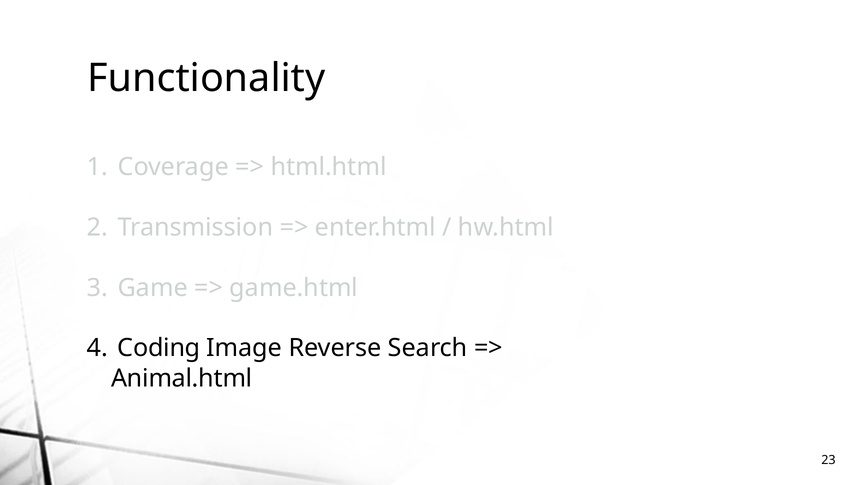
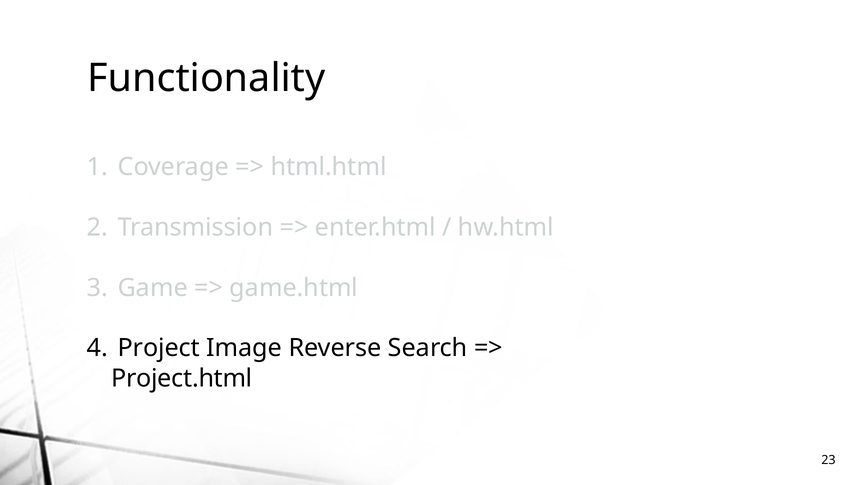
Coding: Coding -> Project
Animal.html: Animal.html -> Project.html
